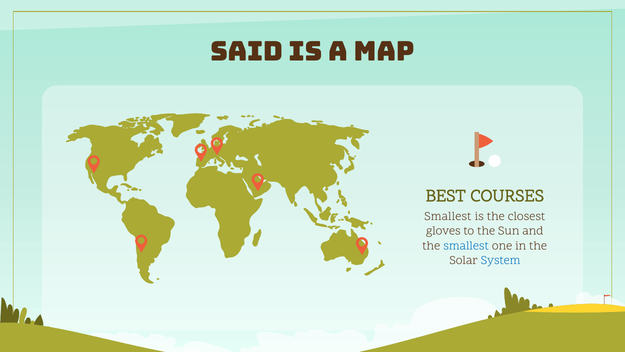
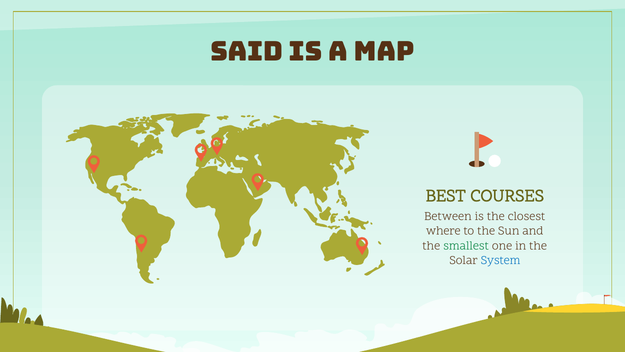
Smallest at (448, 216): Smallest -> Between
gloves: gloves -> where
smallest at (466, 245) colour: blue -> green
